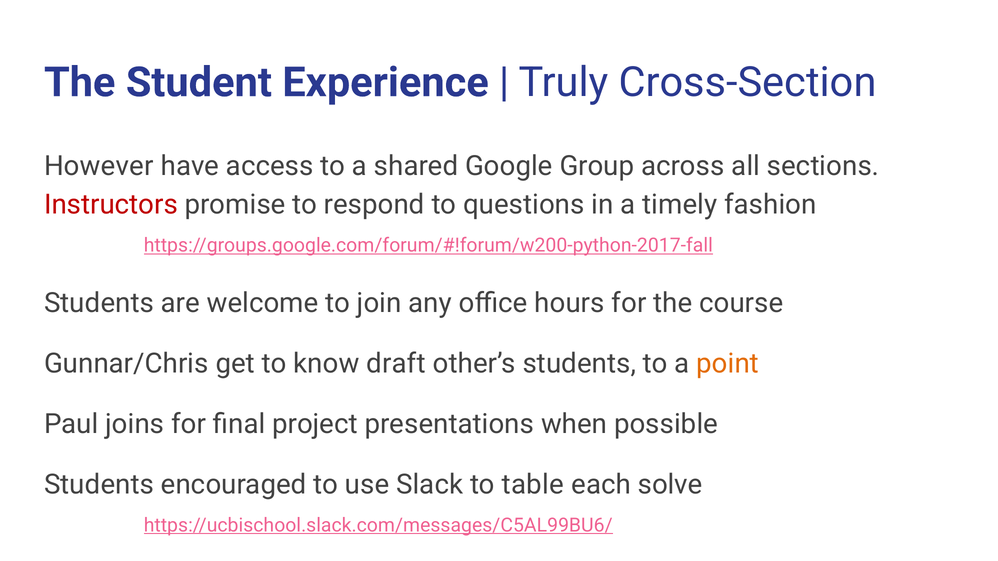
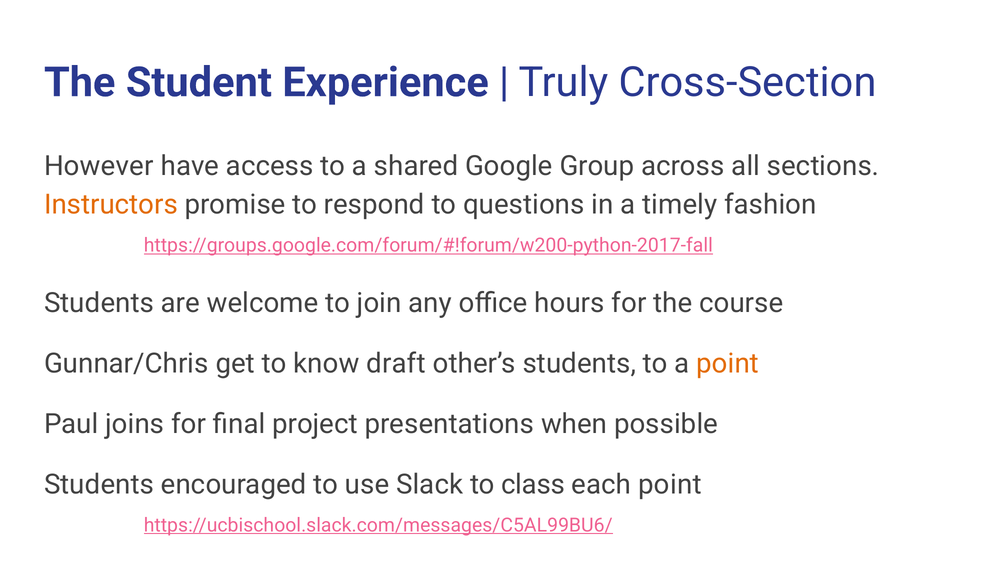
Instructors colour: red -> orange
table: table -> class
each solve: solve -> point
